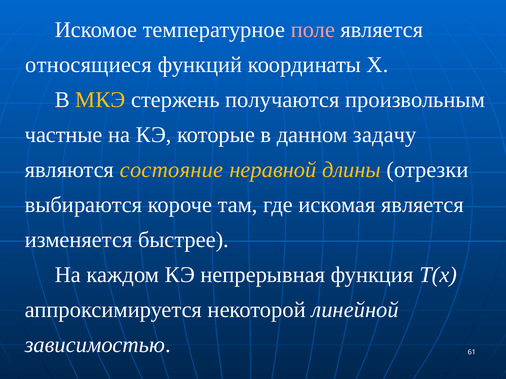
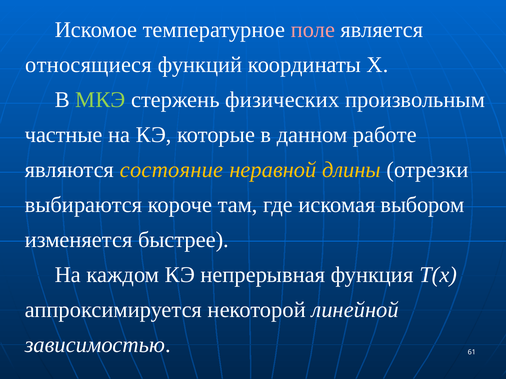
МКЭ colour: yellow -> light green
получаются: получаются -> физических
задачу: задачу -> работе
искомая является: является -> выбором
